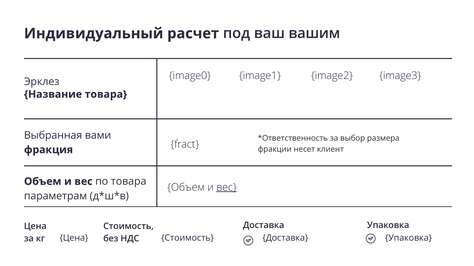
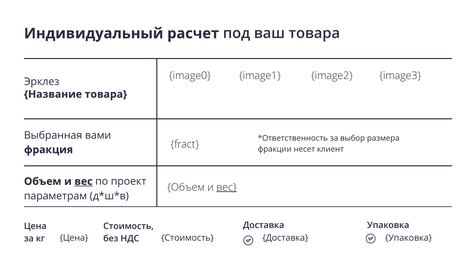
ваш вашим: вашим -> товара
вес at (83, 182) underline: none -> present
по товара: товара -> проект
